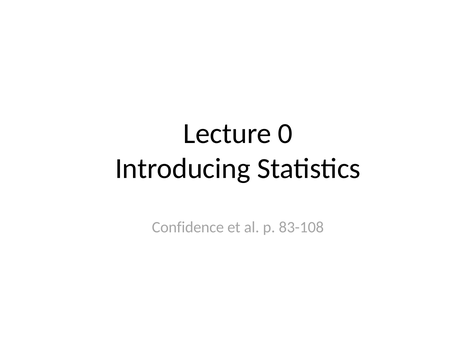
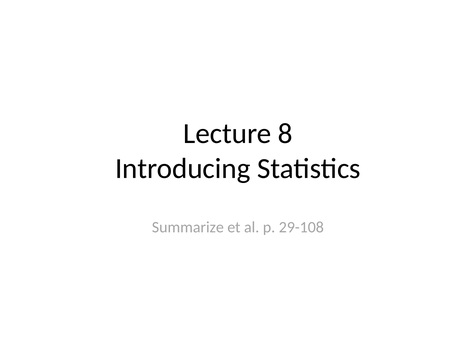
0: 0 -> 8
Confidence: Confidence -> Summarize
83-108: 83-108 -> 29-108
